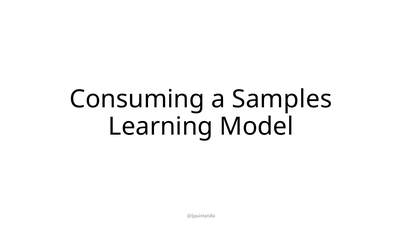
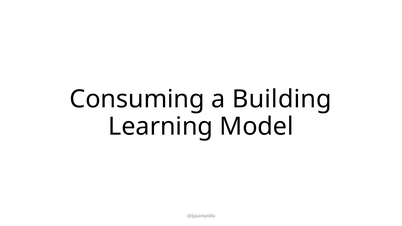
Samples: Samples -> Building
